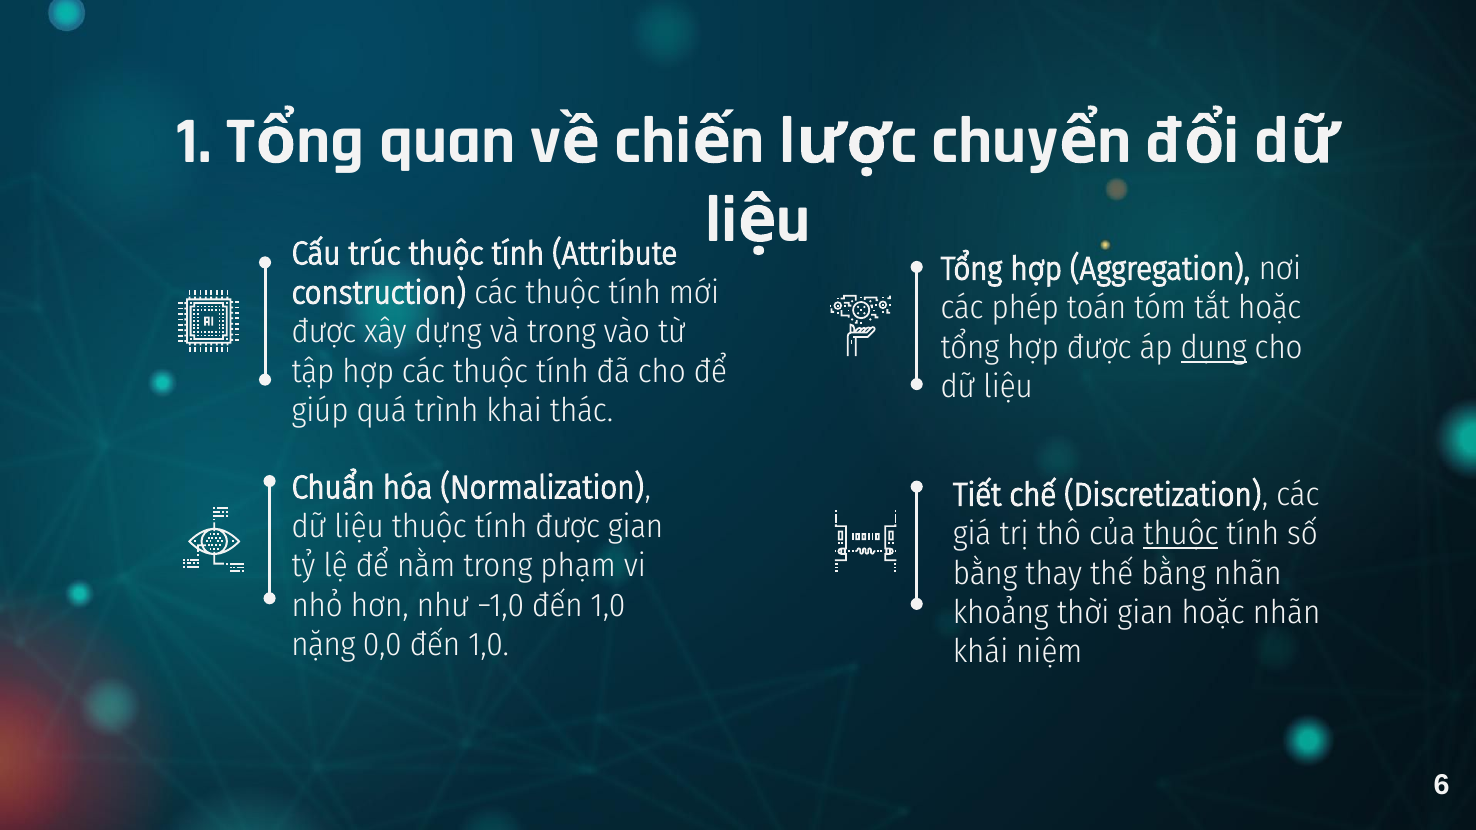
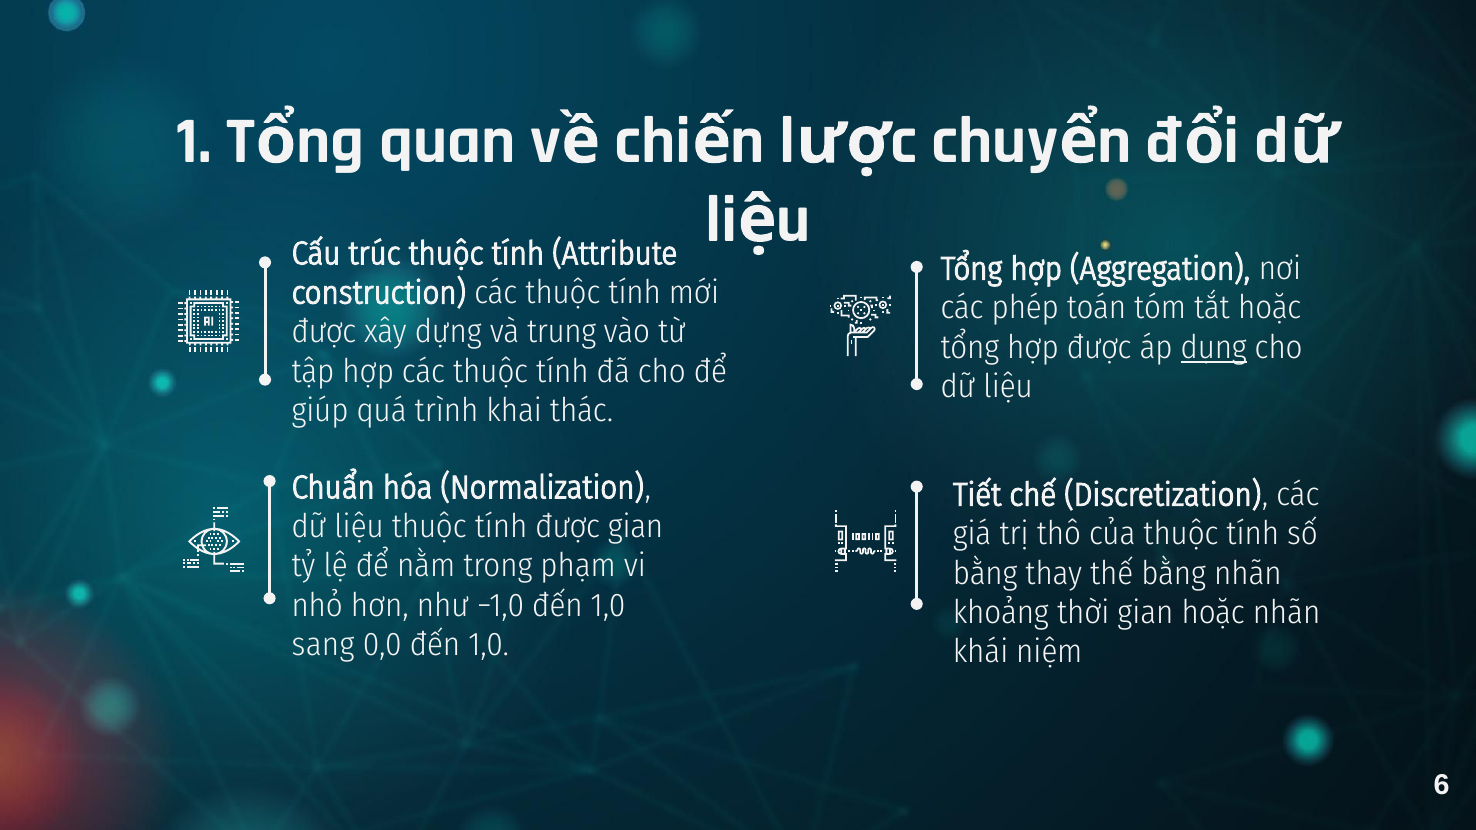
và trong: trong -> trung
thuộc at (1181, 534) underline: present -> none
nặng: nặng -> sang
